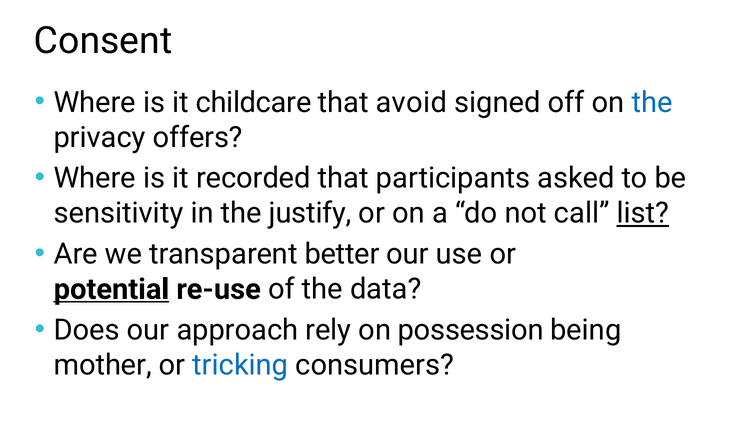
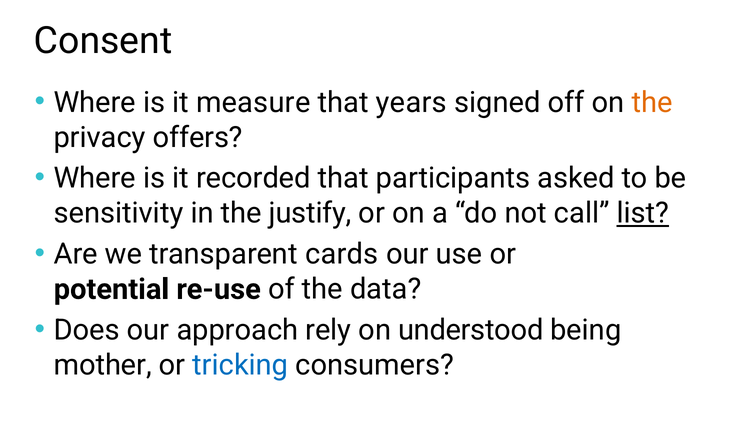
childcare: childcare -> measure
avoid: avoid -> years
the at (652, 102) colour: blue -> orange
better: better -> cards
potential underline: present -> none
possession: possession -> understood
